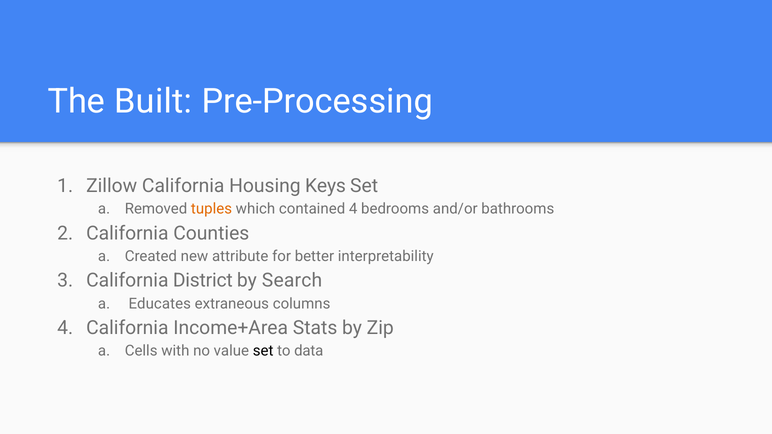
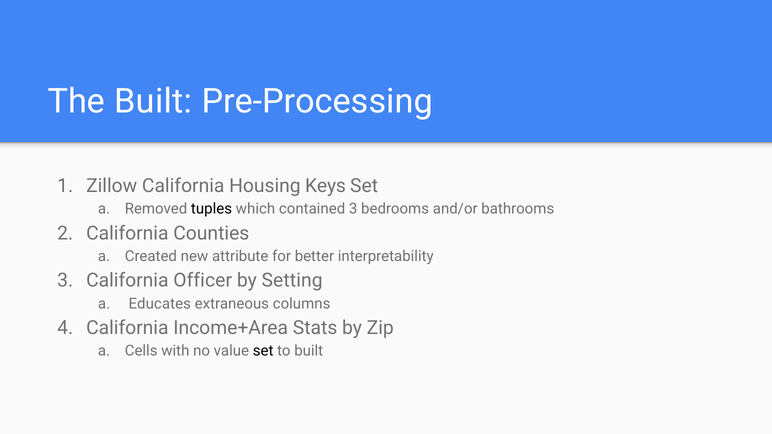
tuples colour: orange -> black
contained 4: 4 -> 3
District: District -> Officer
Search: Search -> Setting
to data: data -> built
